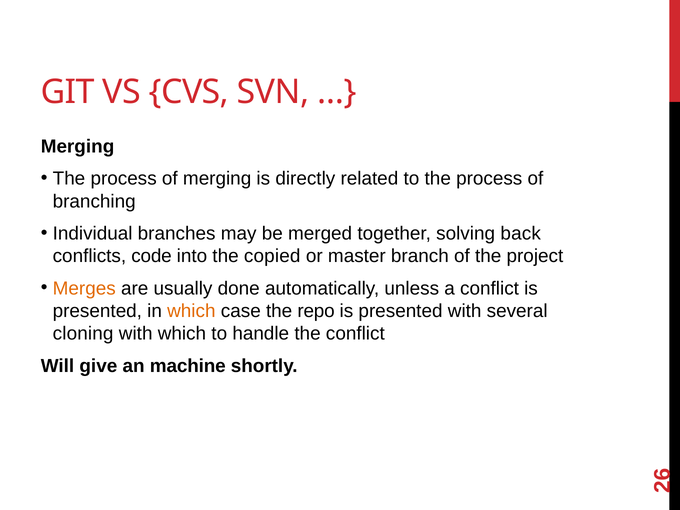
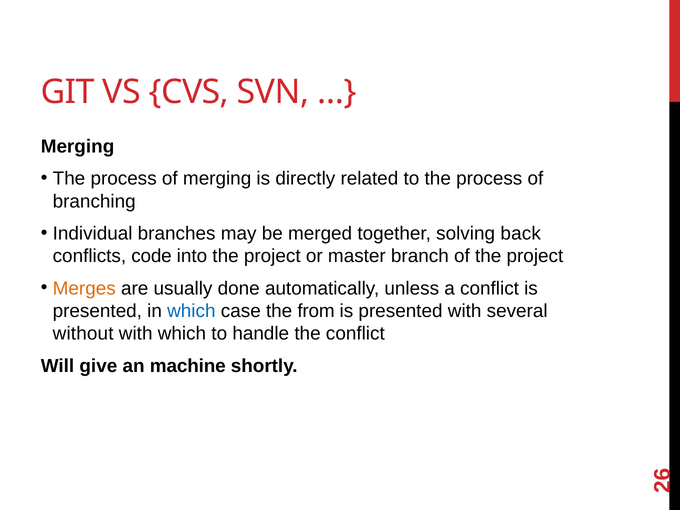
into the copied: copied -> project
which at (191, 311) colour: orange -> blue
repo: repo -> from
cloning: cloning -> without
